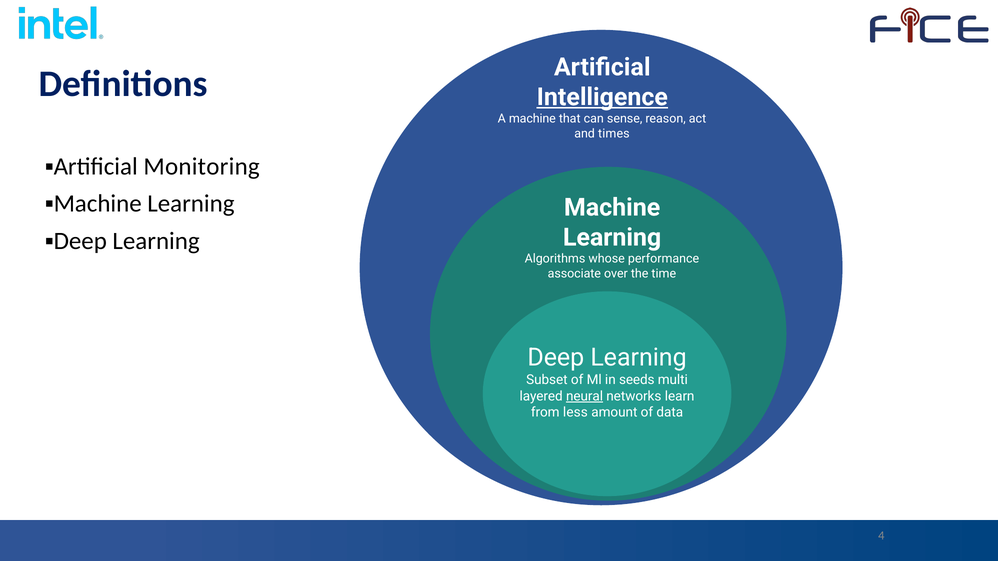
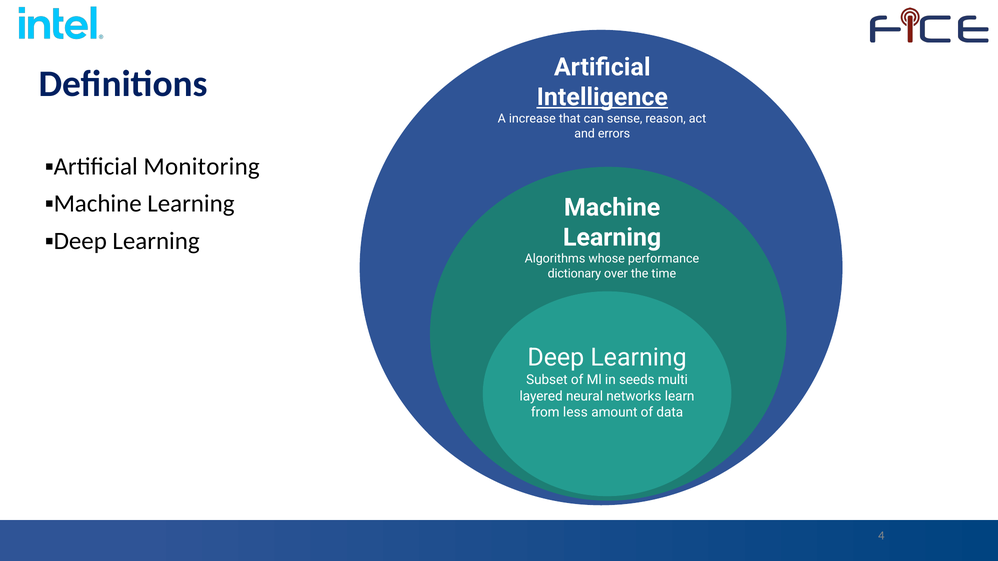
A machine: machine -> increase
times: times -> errors
associate: associate -> dictionary
neural underline: present -> none
